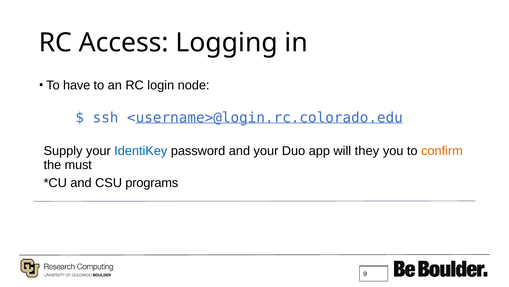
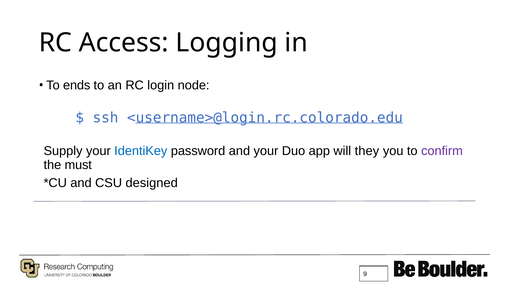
have: have -> ends
confirm colour: orange -> purple
programs: programs -> designed
